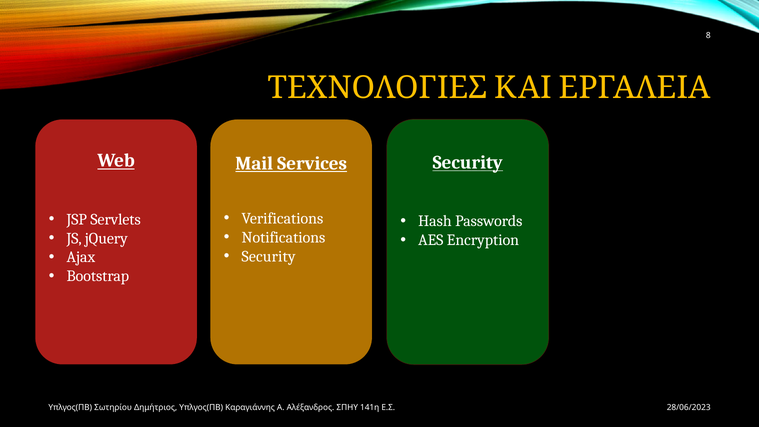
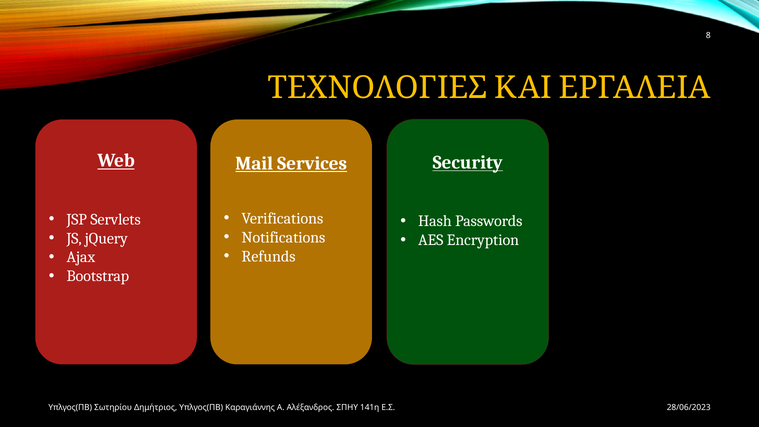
Security at (269, 256): Security -> Refunds
